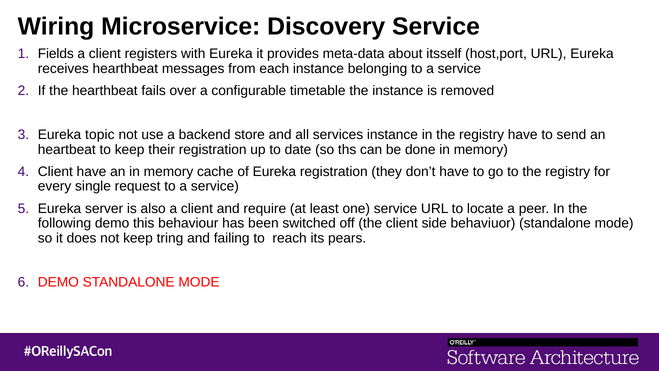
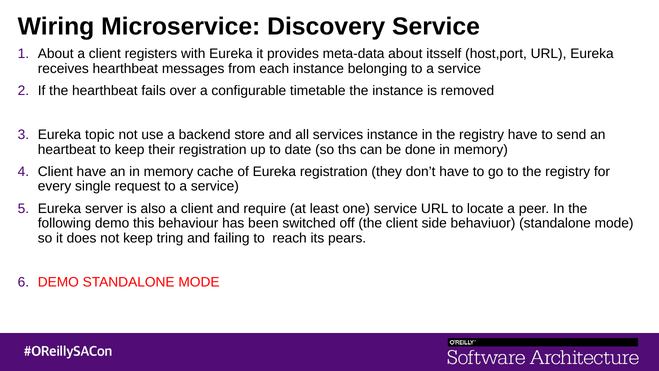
Fields at (56, 54): Fields -> About
